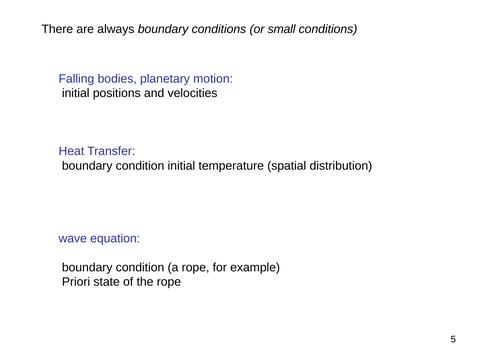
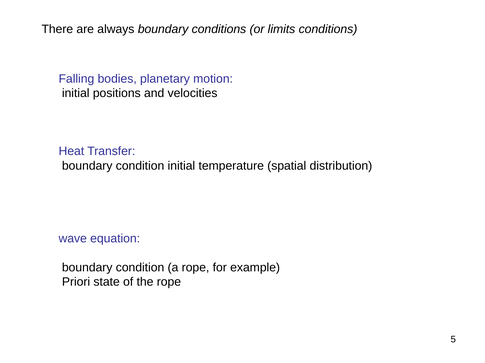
small: small -> limits
